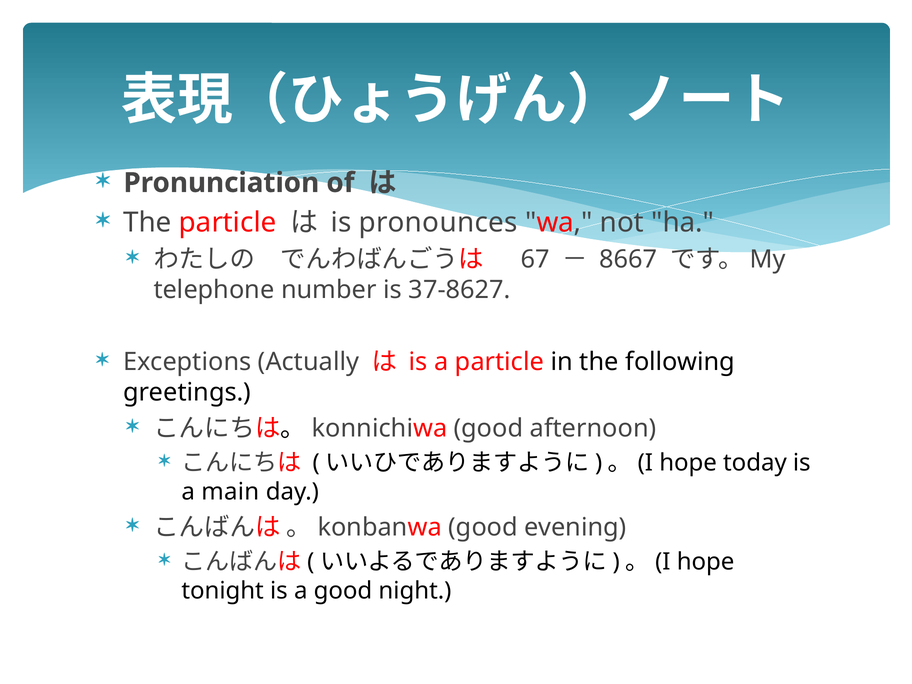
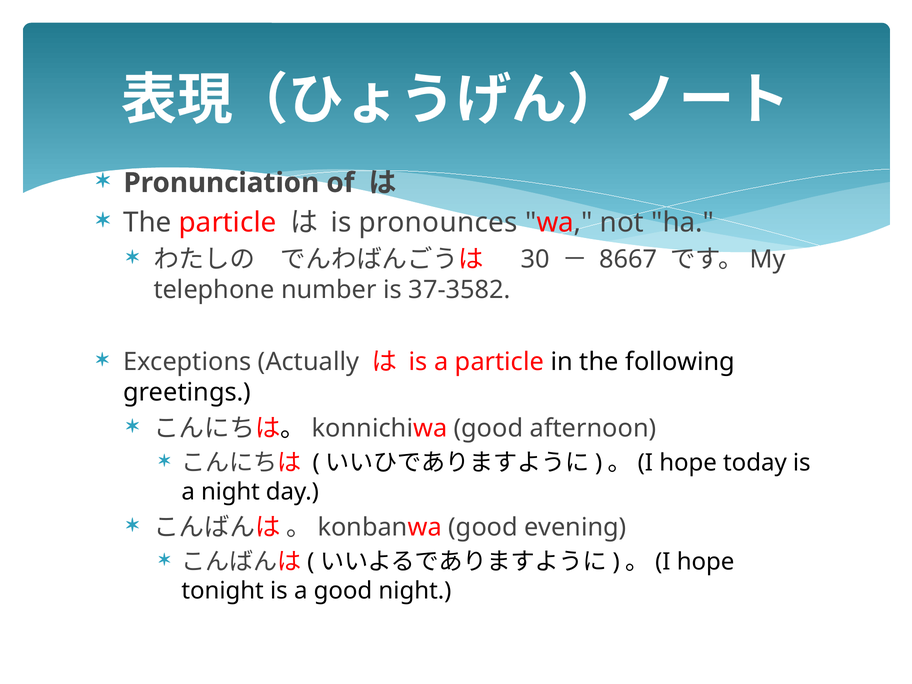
67: 67 -> 30
37-8627: 37-8627 -> 37-3582
a main: main -> night
